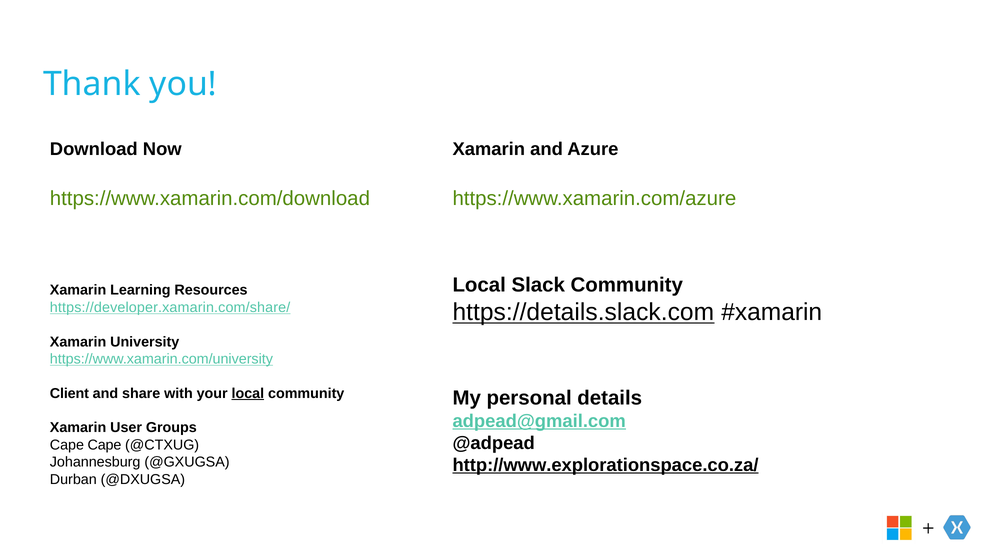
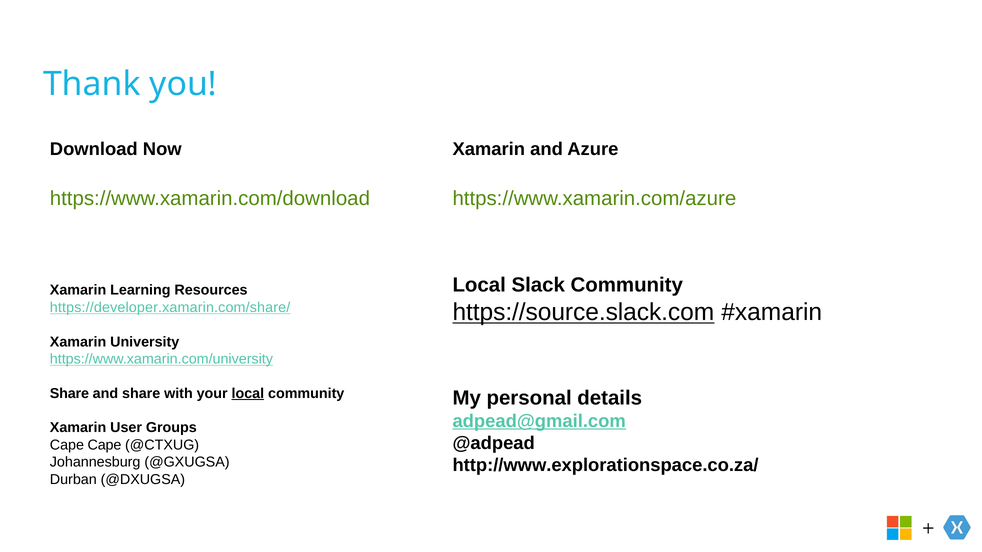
https://details.slack.com: https://details.slack.com -> https://source.slack.com
Client at (69, 394): Client -> Share
http://www.explorationspace.co.za/ underline: present -> none
